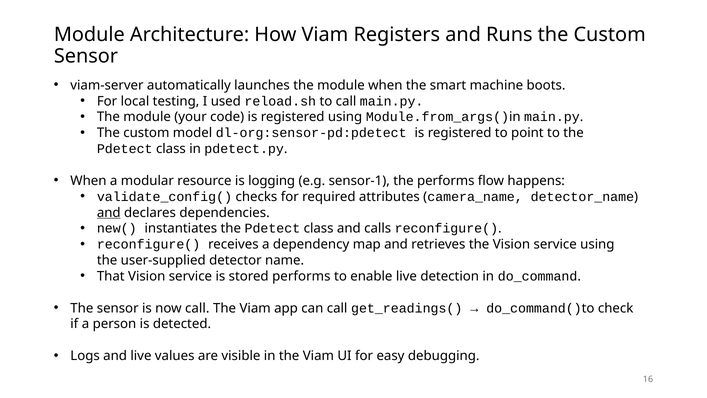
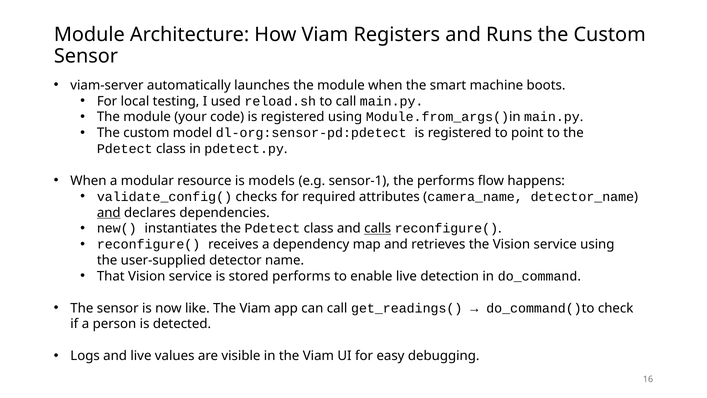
logging: logging -> models
calls underline: none -> present
now call: call -> like
